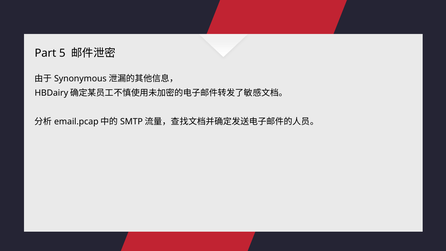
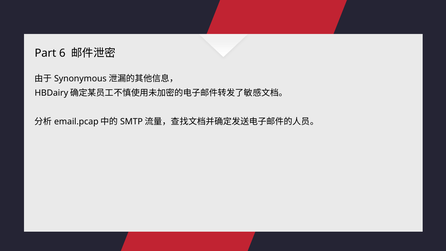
5: 5 -> 6
